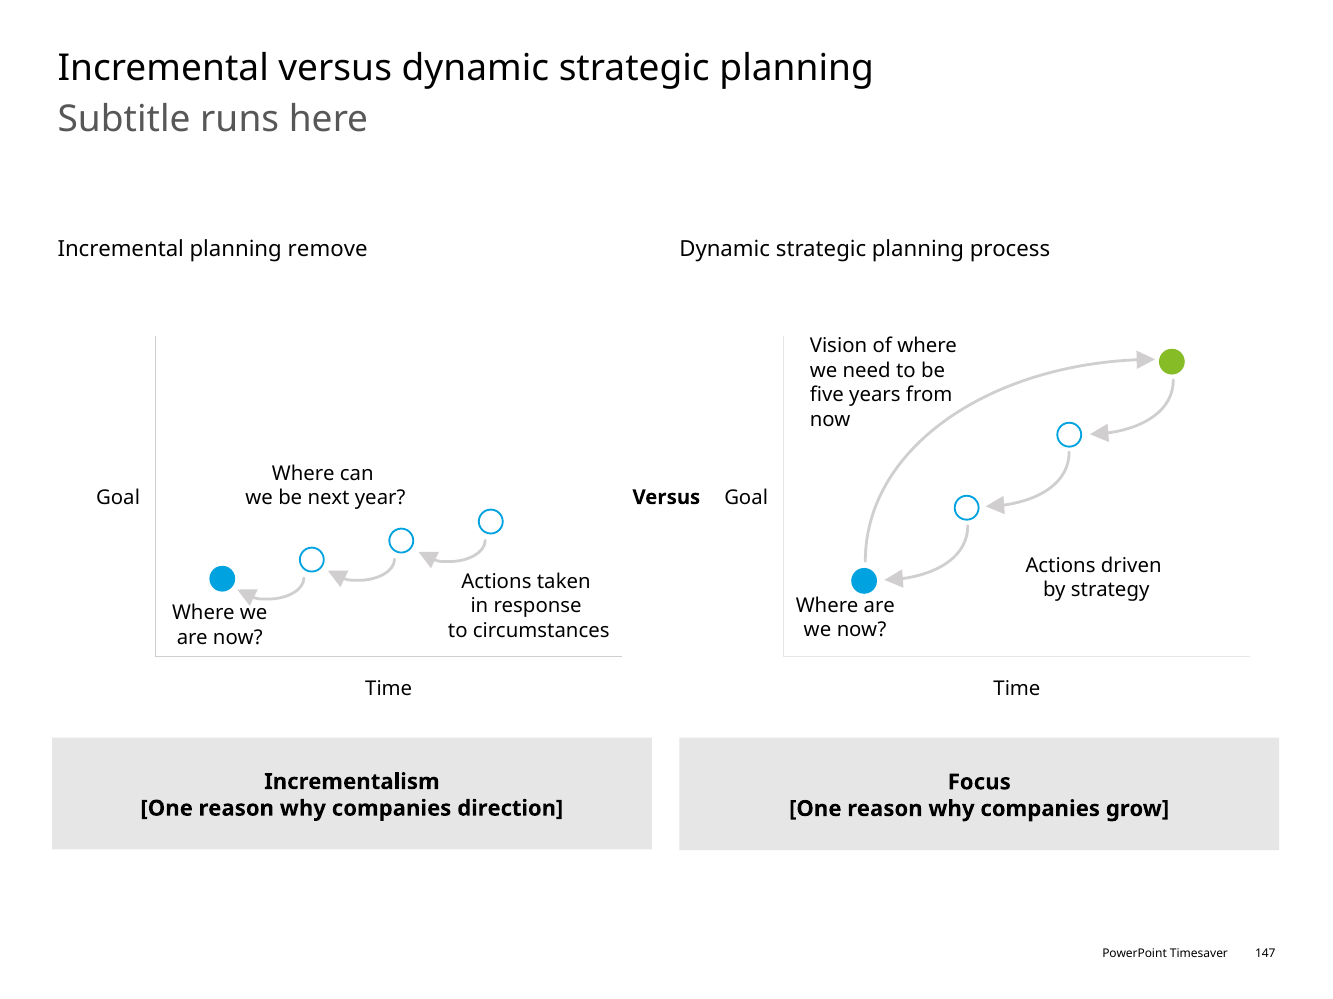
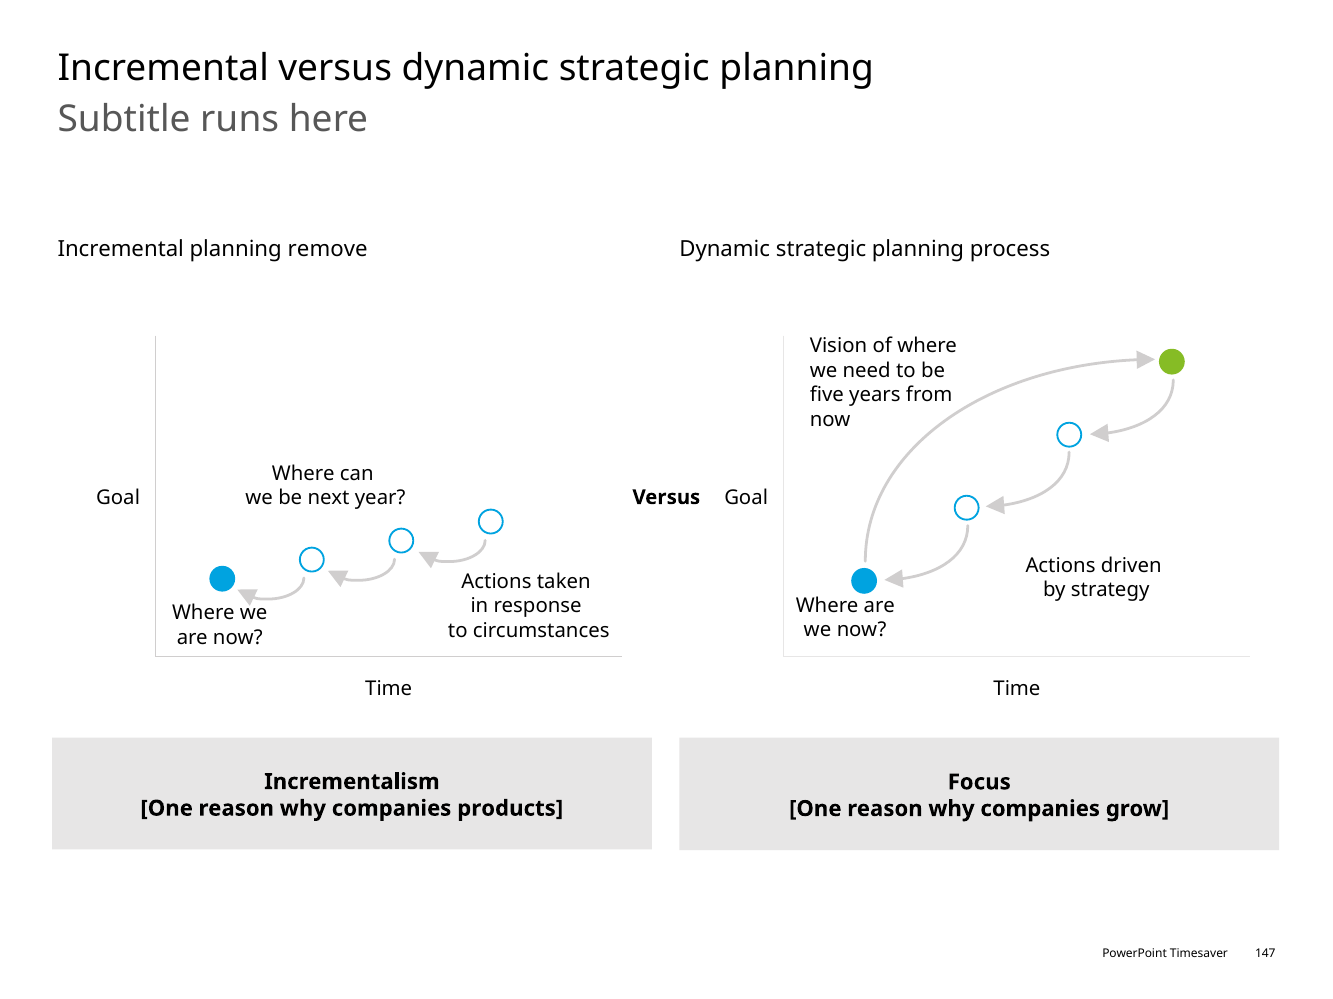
direction: direction -> products
